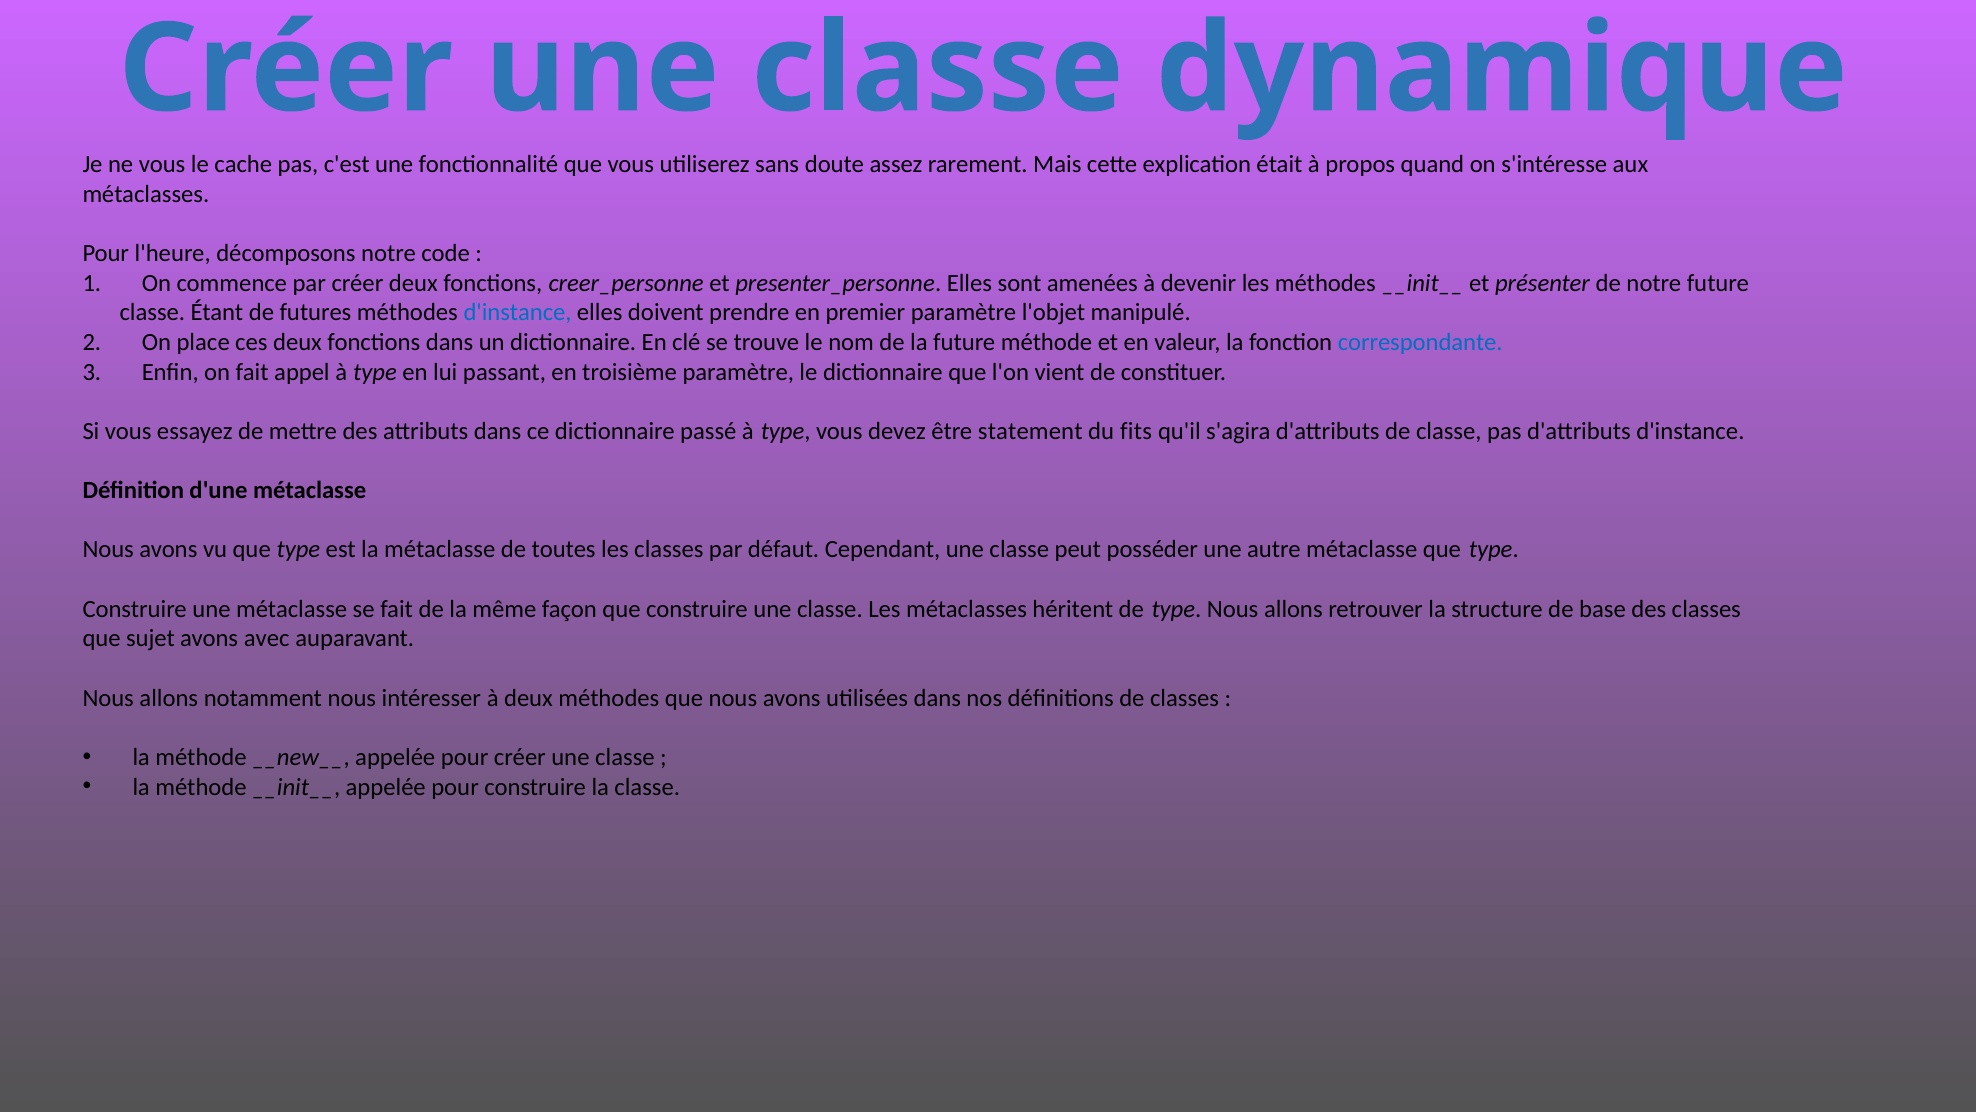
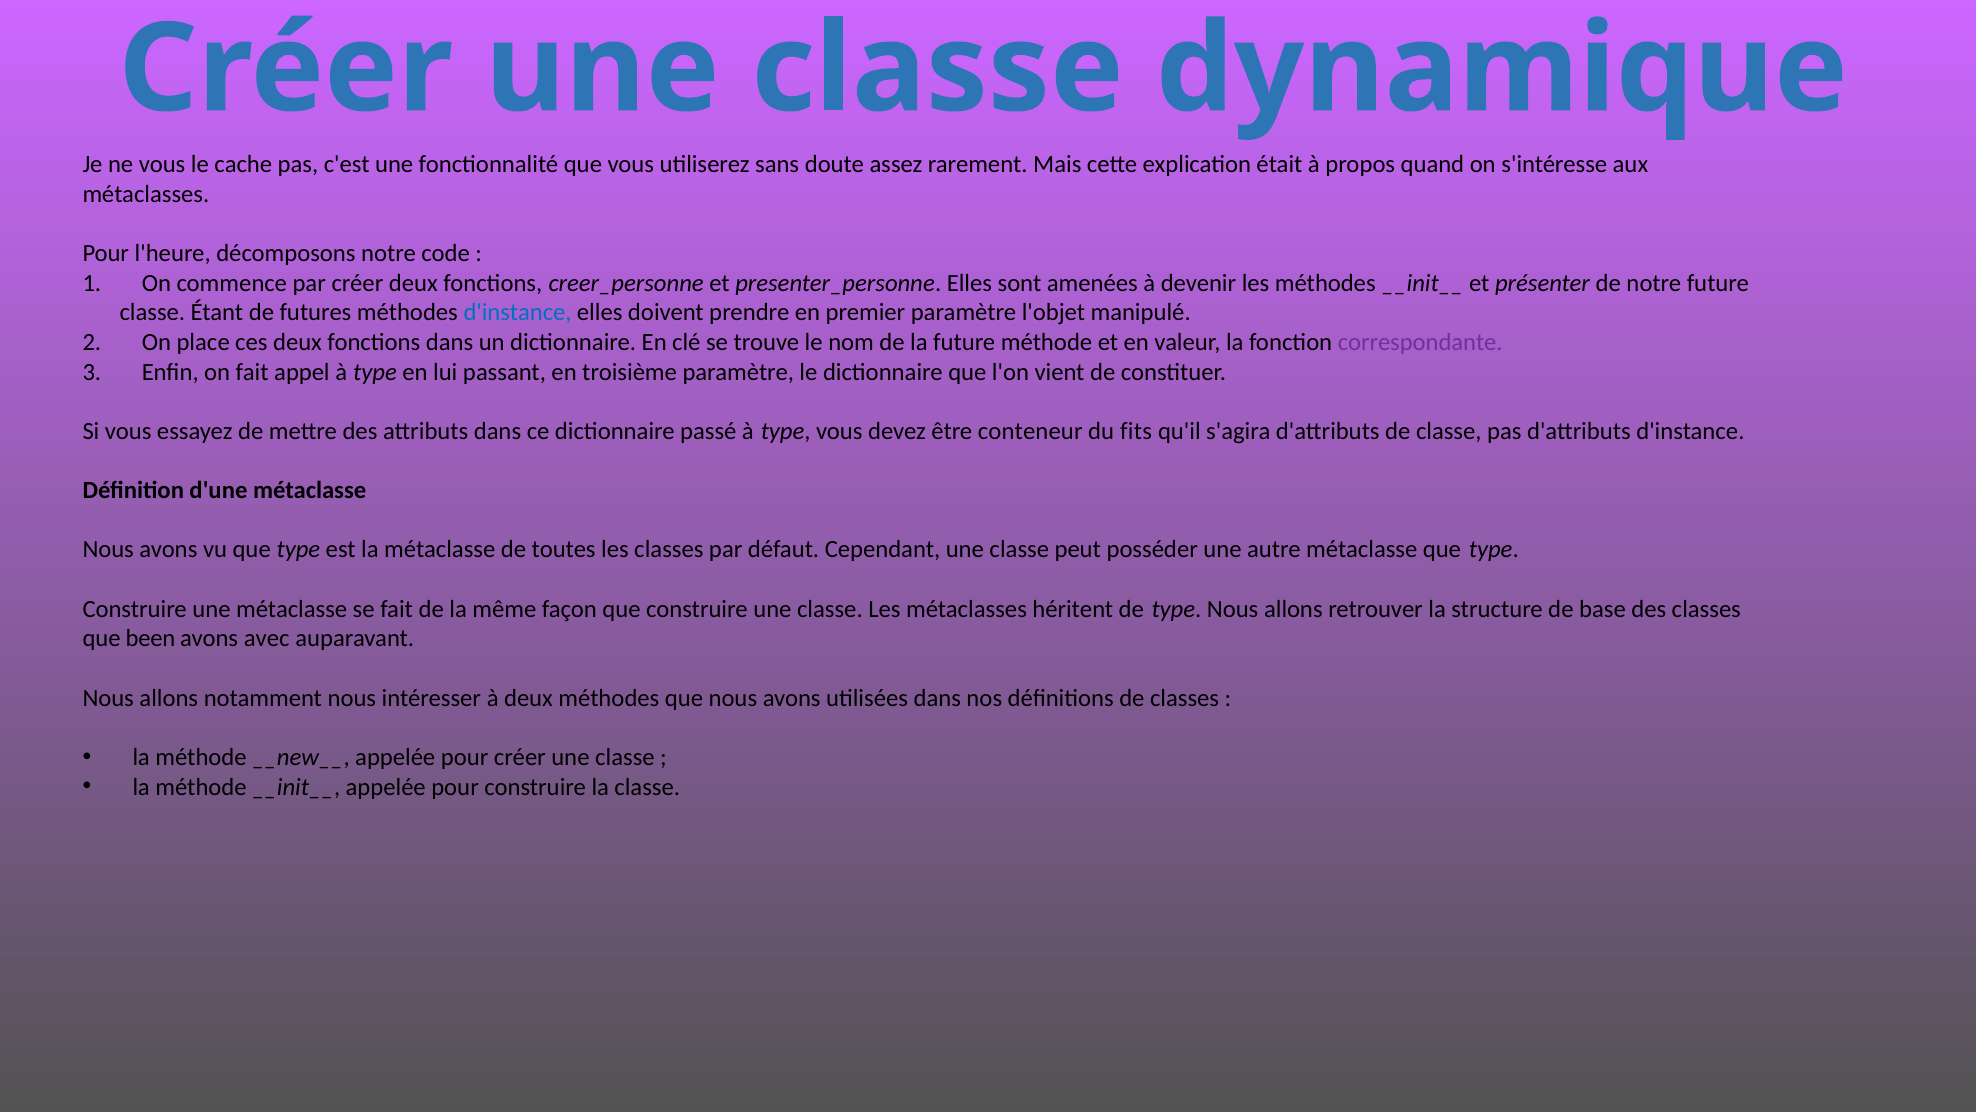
correspondante colour: blue -> purple
statement: statement -> conteneur
sujet: sujet -> been
